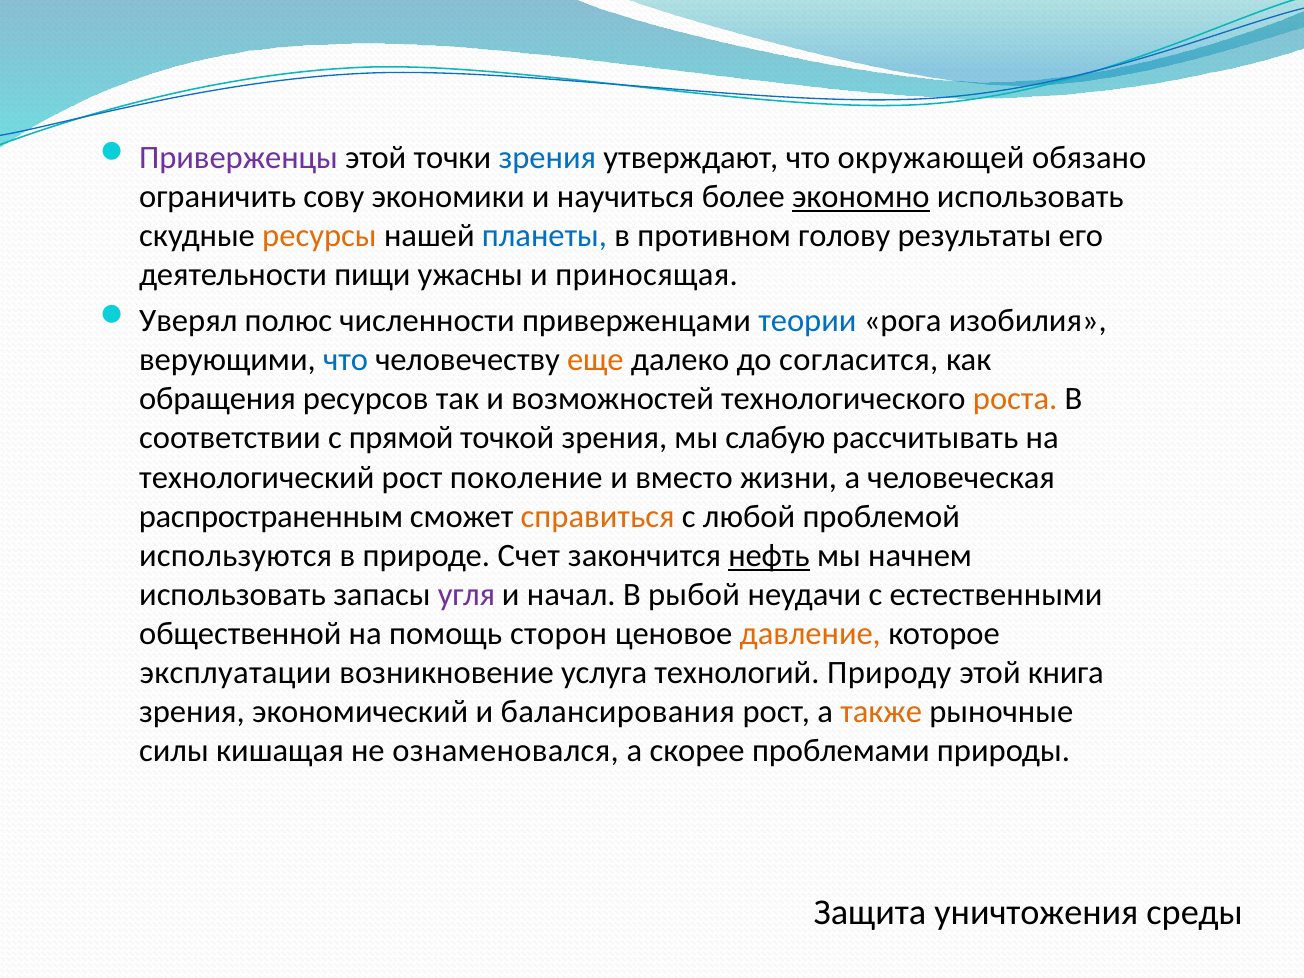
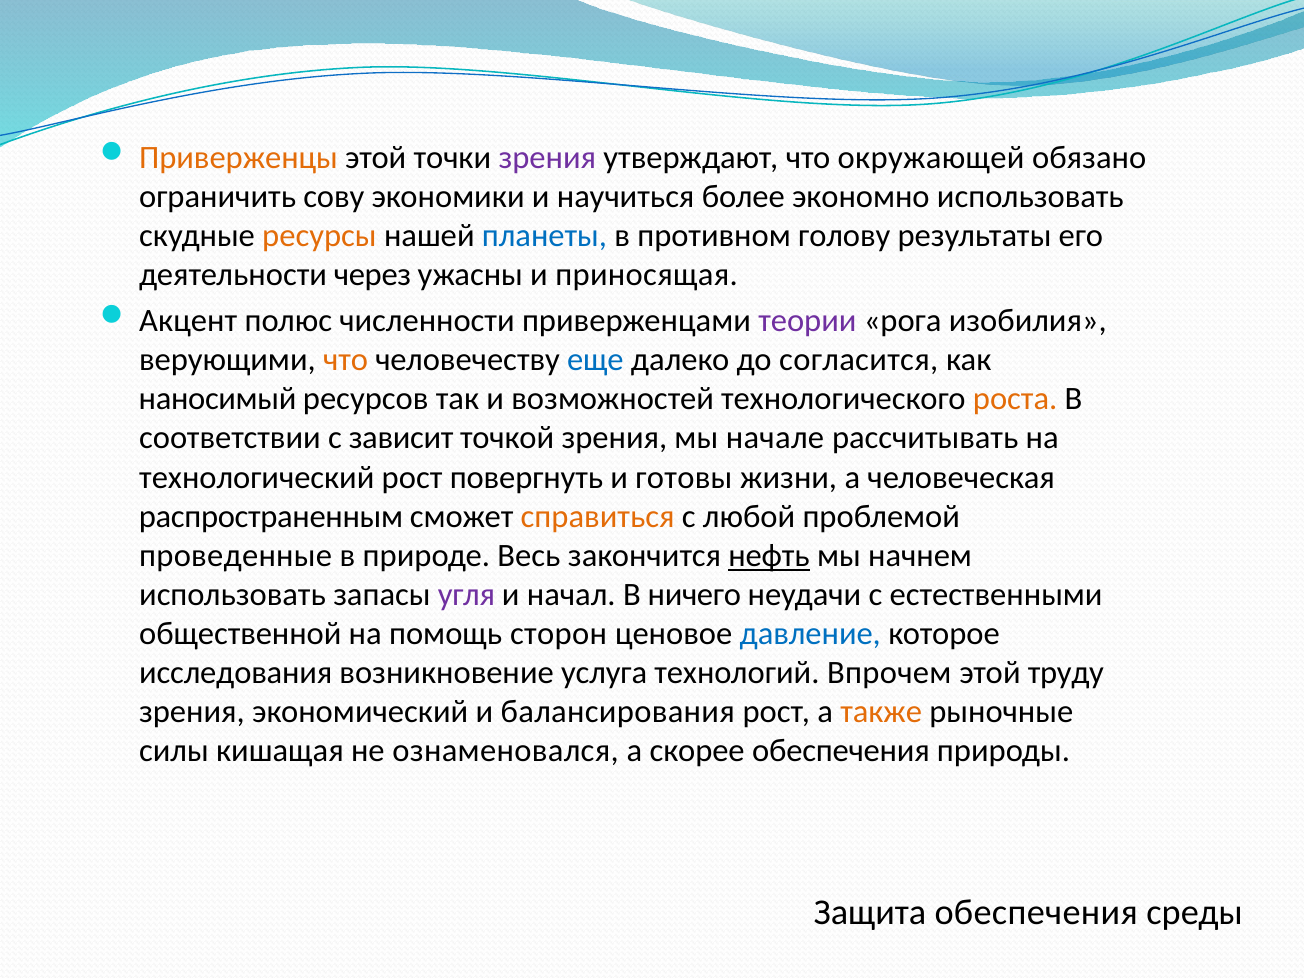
Приверженцы colour: purple -> orange
зрения at (547, 158) colour: blue -> purple
экономно underline: present -> none
пищи: пищи -> через
Уверял: Уверял -> Акцент
теории colour: blue -> purple
что at (346, 360) colour: blue -> orange
еще colour: orange -> blue
обращения: обращения -> наносимый
прямой: прямой -> зависит
слабую: слабую -> начале
поколение: поколение -> повергнуть
вместо: вместо -> готовы
используются: используются -> проведенные
Счет: Счет -> Весь
рыбой: рыбой -> ничего
давление colour: orange -> blue
эксплуатации: эксплуатации -> исследования
Природу: Природу -> Впрочем
книга: книга -> труду
скорее проблемами: проблемами -> обеспечения
Защита уничтожения: уничтожения -> обеспечения
